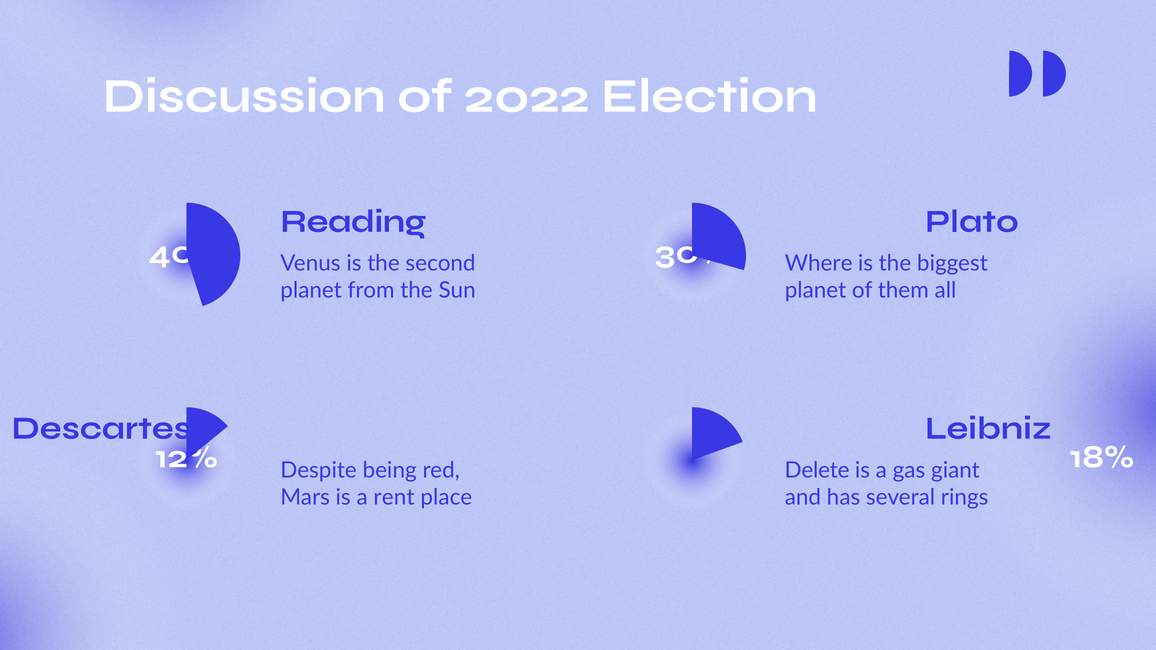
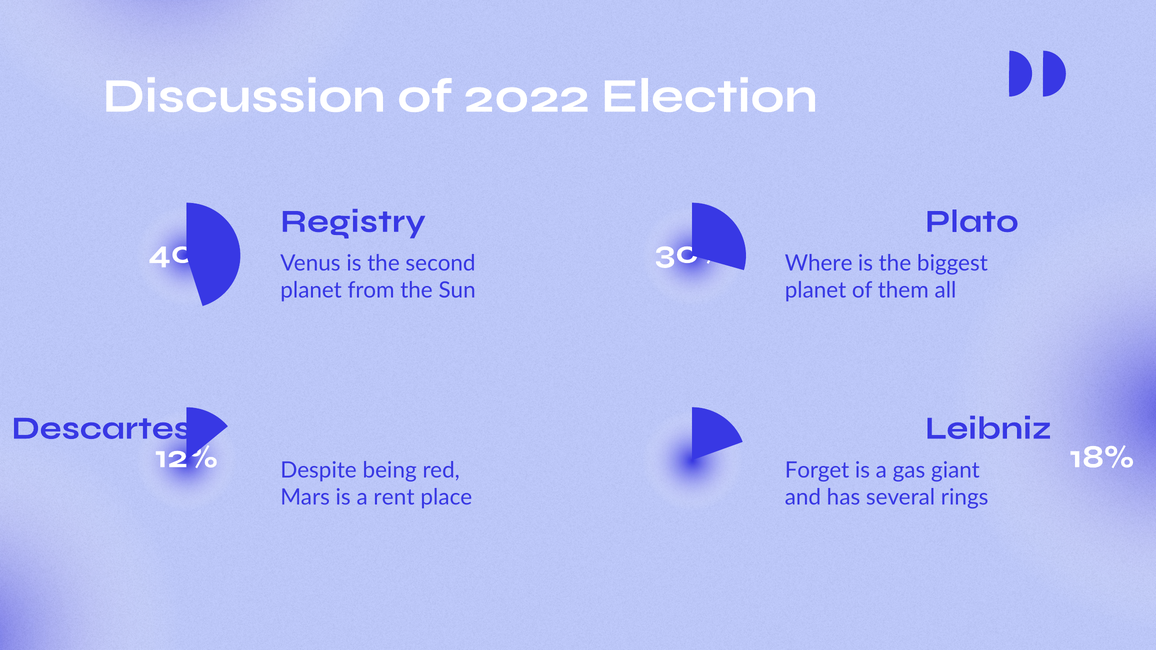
Reading: Reading -> Registry
Delete: Delete -> Forget
